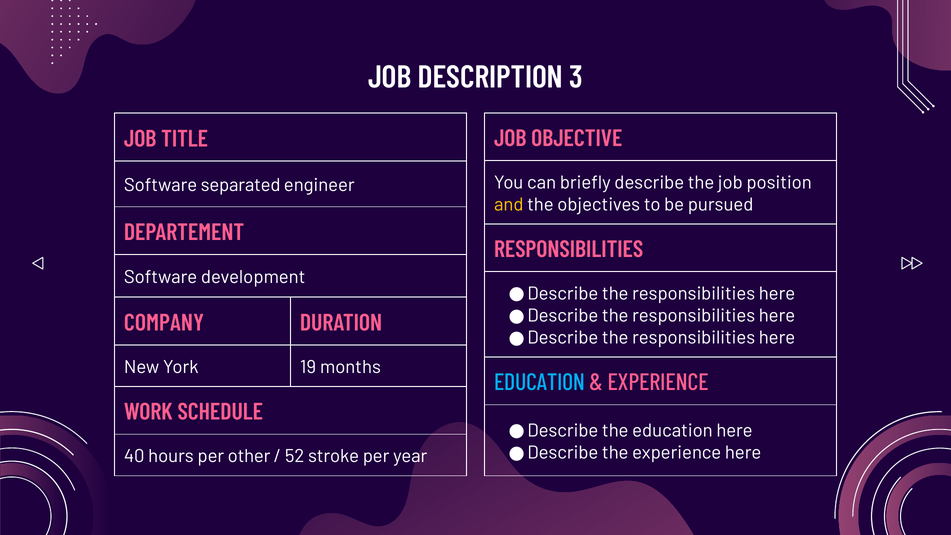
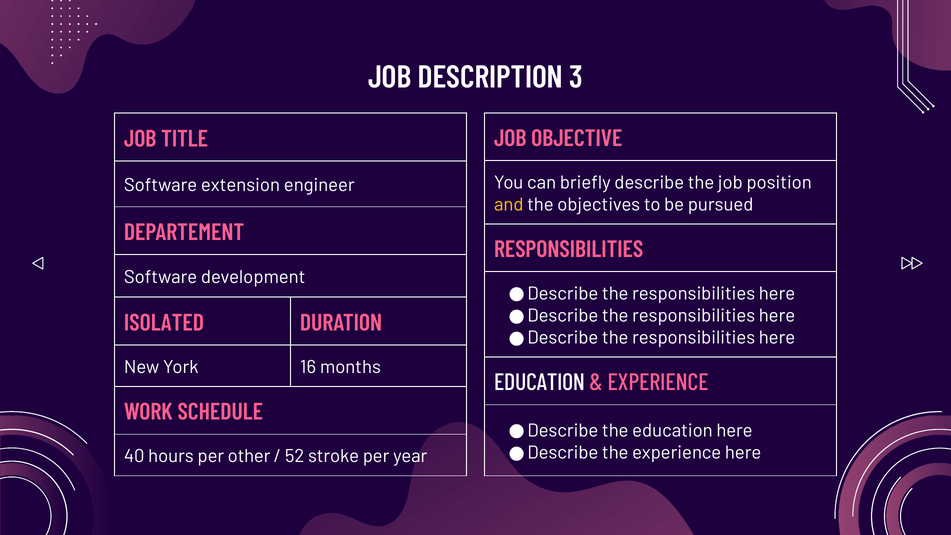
separated: separated -> extension
COMPANY: COMPANY -> ISOLATED
19: 19 -> 16
EDUCATION at (539, 383) colour: light blue -> white
